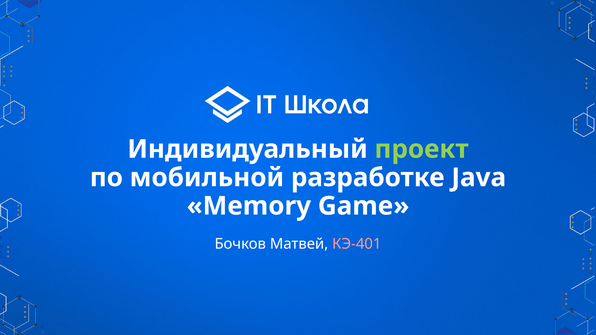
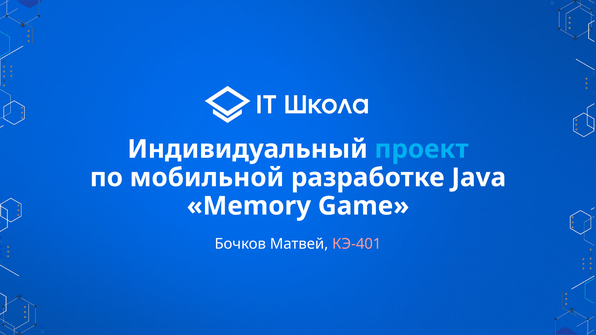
проект colour: light green -> light blue
